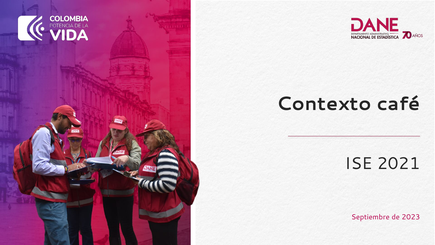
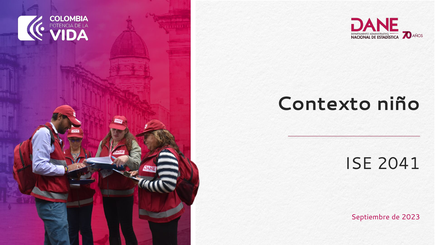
café: café -> niño
2021: 2021 -> 2041
